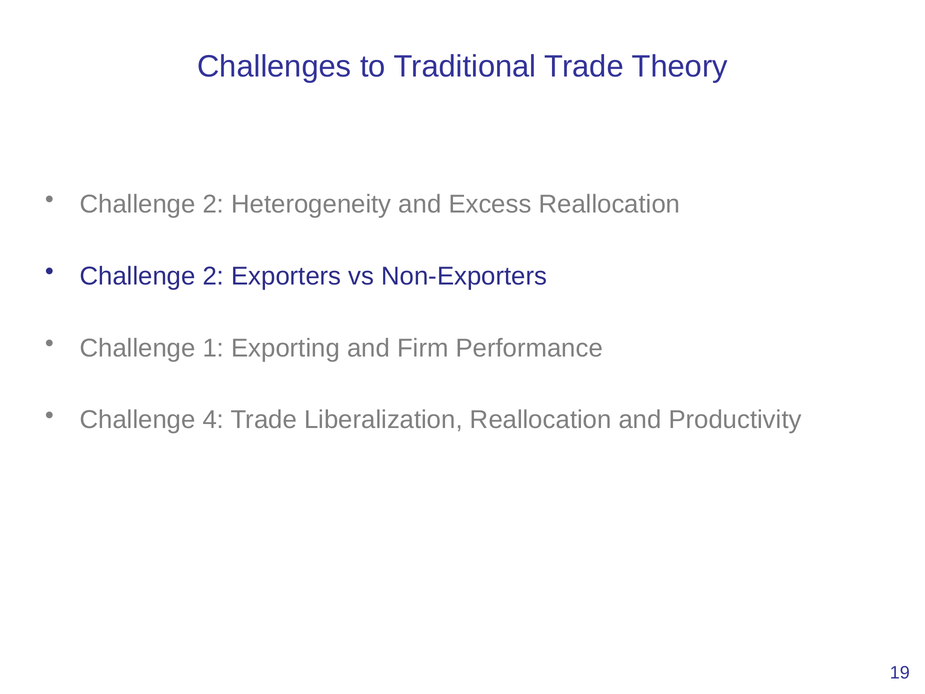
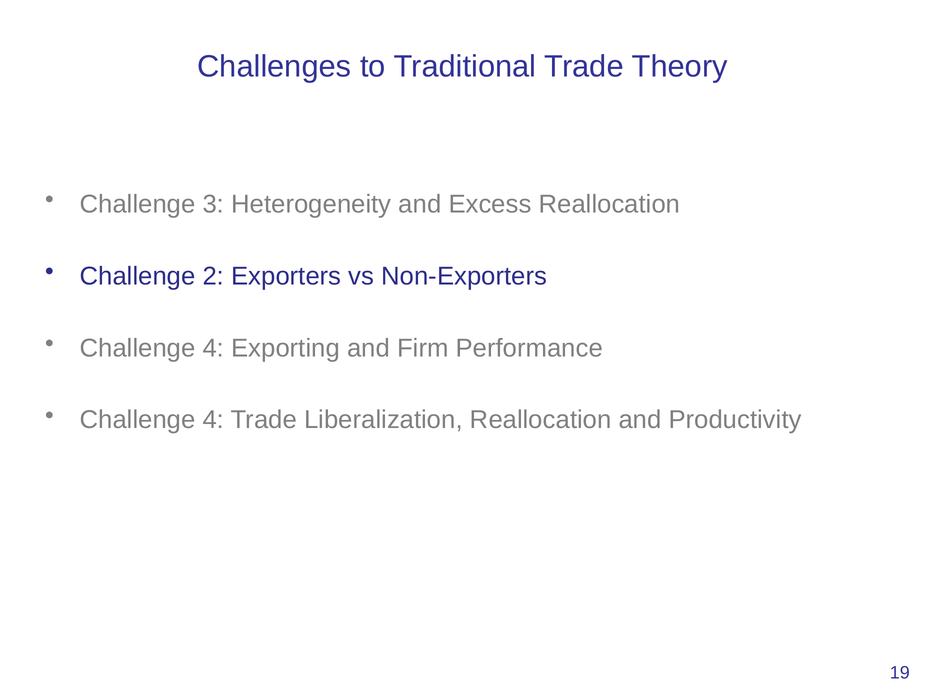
2 at (213, 204): 2 -> 3
1 at (213, 348): 1 -> 4
